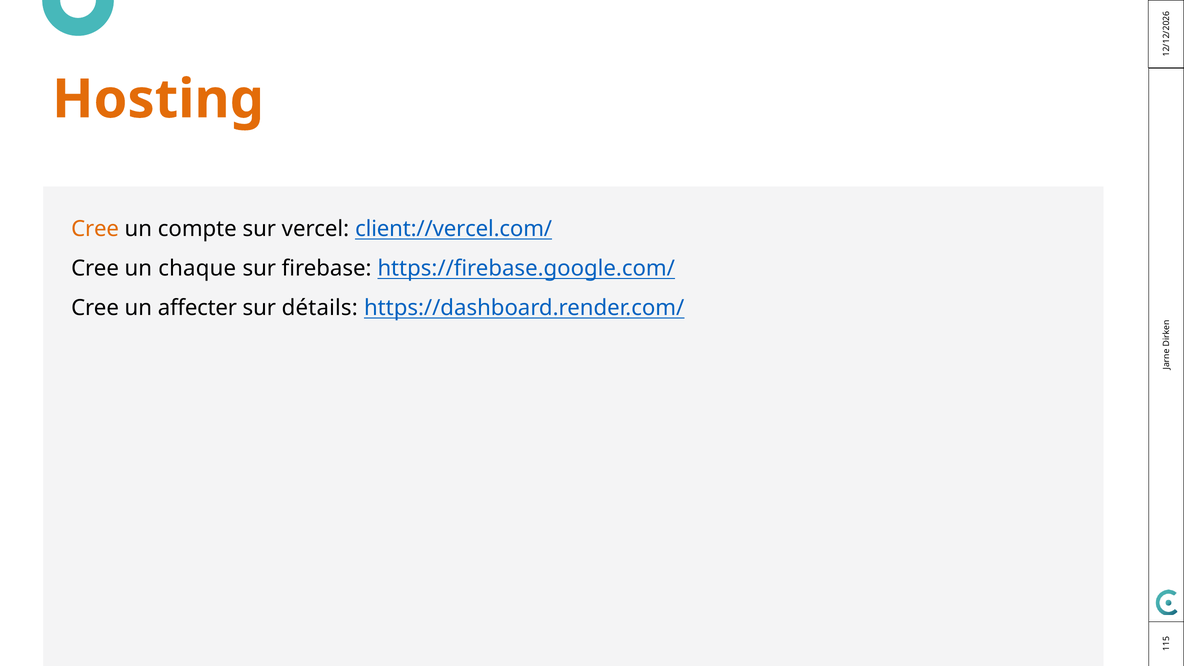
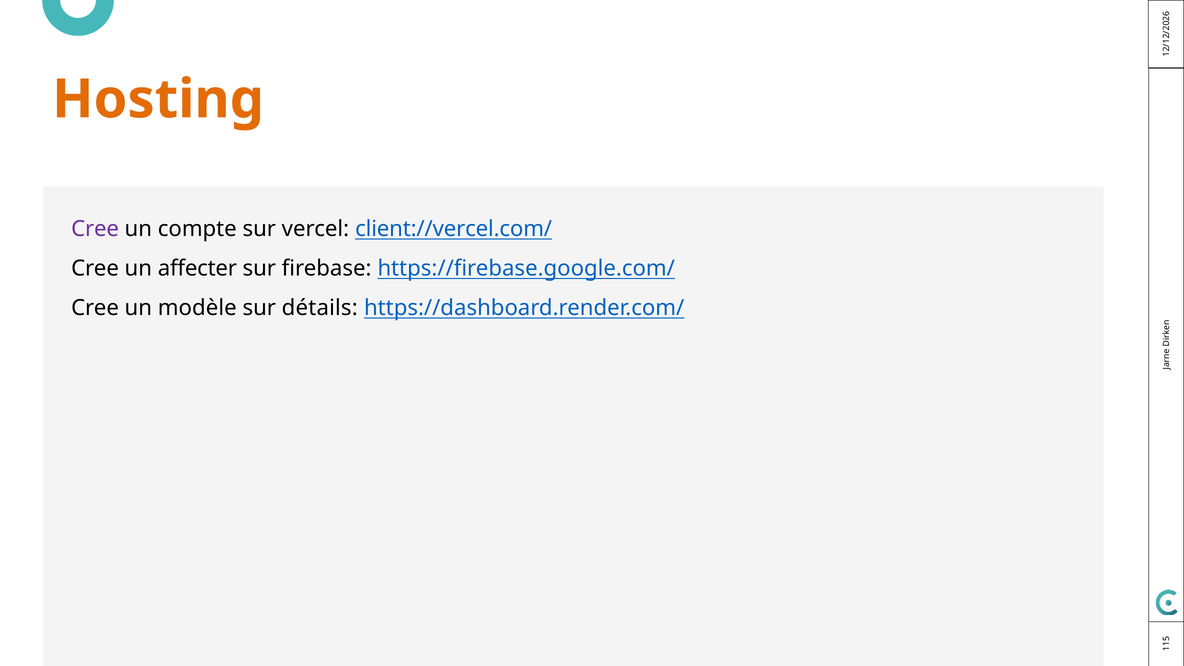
Cree at (95, 229) colour: orange -> purple
chaque: chaque -> affecter
affecter: affecter -> modèle
